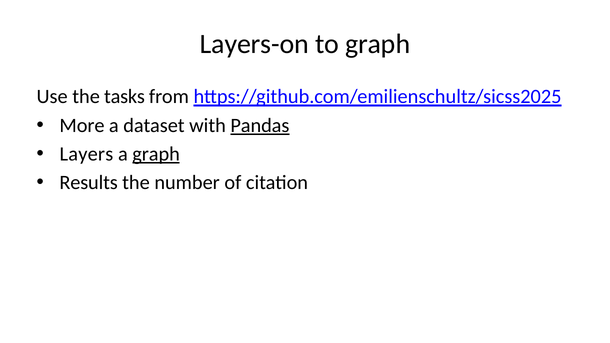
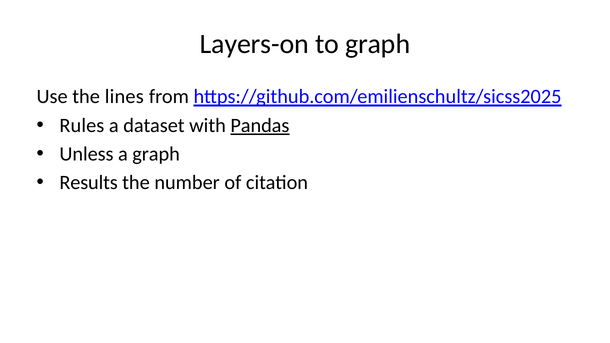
tasks: tasks -> lines
More: More -> Rules
Layers: Layers -> Unless
graph at (156, 154) underline: present -> none
